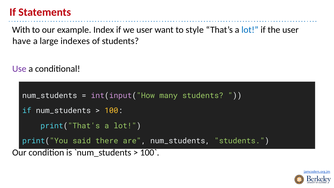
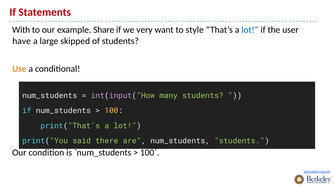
Index: Index -> Share
we user: user -> very
indexes: indexes -> skipped
Use colour: purple -> orange
